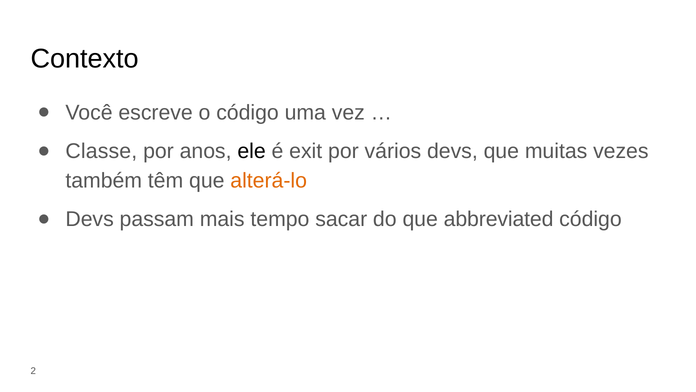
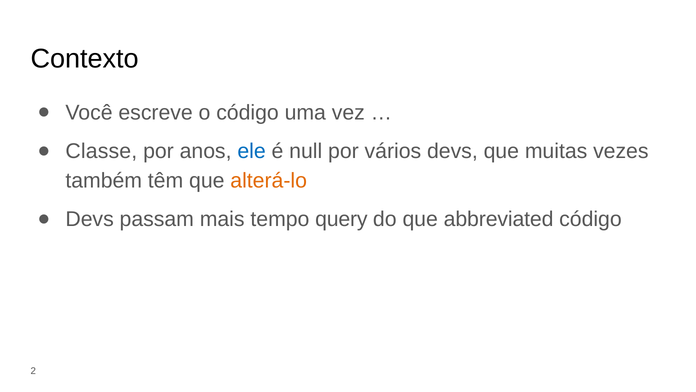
ele colour: black -> blue
exit: exit -> null
sacar: sacar -> query
